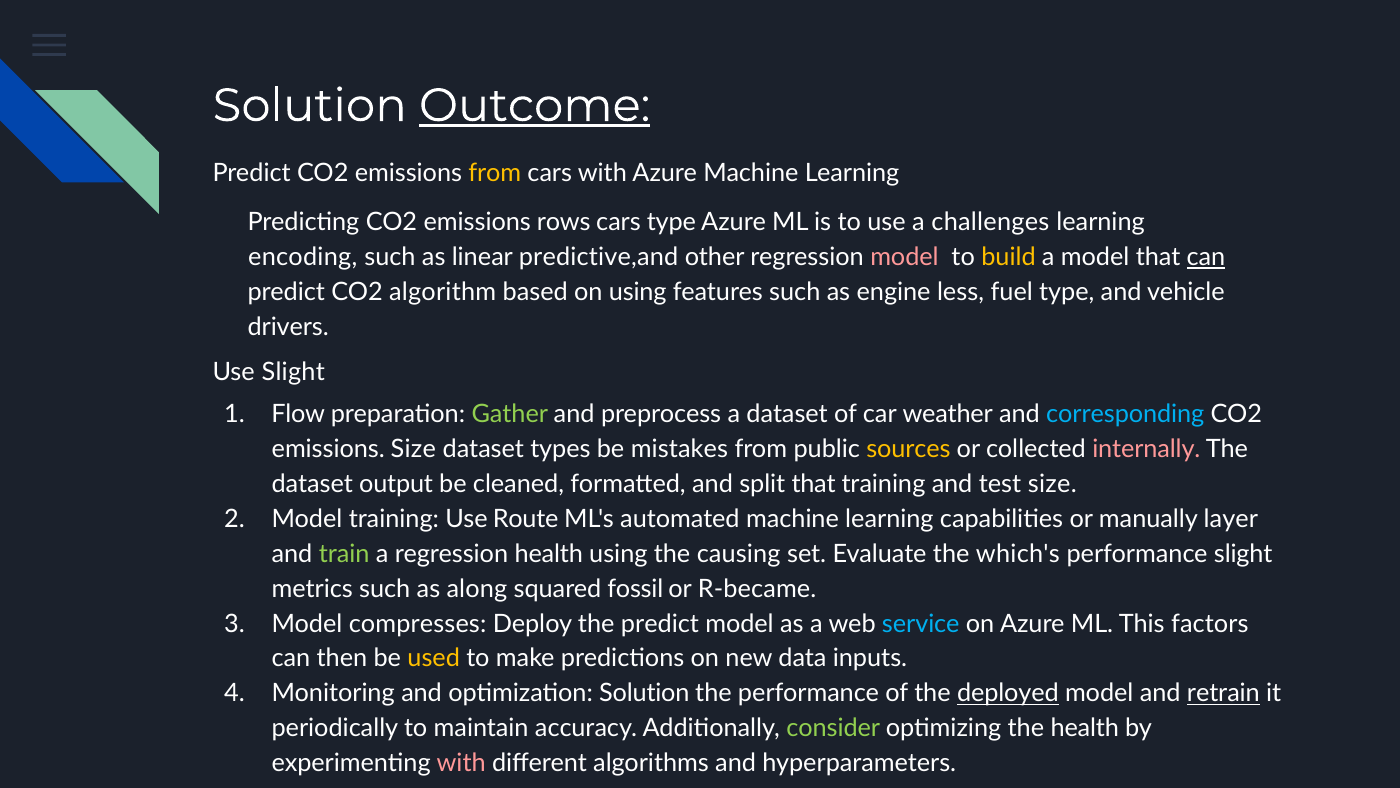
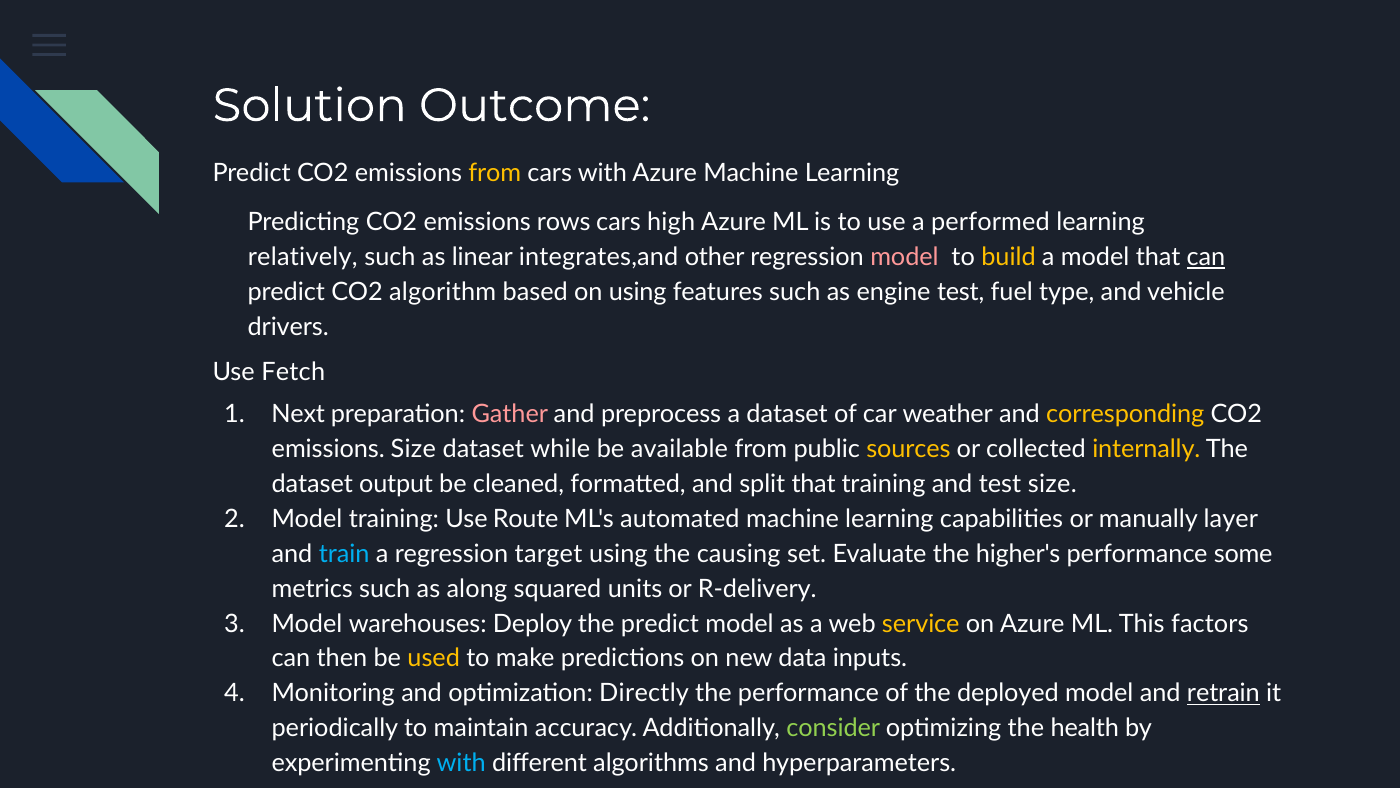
Outcome underline: present -> none
cars type: type -> high
challenges: challenges -> performed
encoding: encoding -> relatively
predictive,and: predictive,and -> integrates,and
engine less: less -> test
Use Slight: Slight -> Fetch
Flow: Flow -> Next
Gather colour: light green -> pink
corresponding colour: light blue -> yellow
types: types -> while
mistakes: mistakes -> available
internally colour: pink -> yellow
train colour: light green -> light blue
regression health: health -> target
which's: which's -> higher's
performance slight: slight -> some
fossil: fossil -> units
R-became: R-became -> R-delivery
compresses: compresses -> warehouses
service colour: light blue -> yellow
optimization Solution: Solution -> Directly
deployed underline: present -> none
with at (461, 763) colour: pink -> light blue
